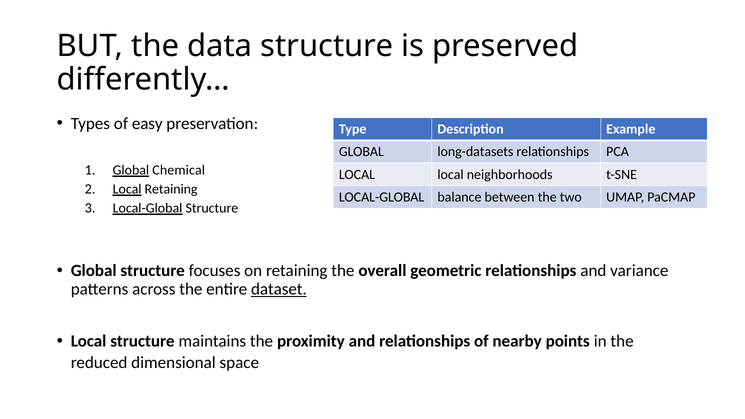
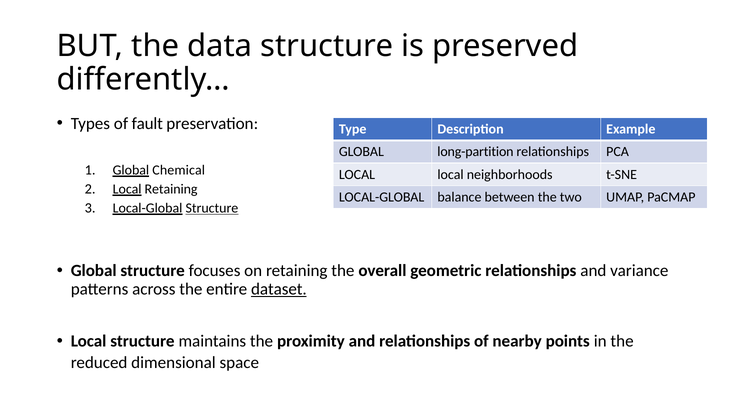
easy: easy -> fault
long-datasets: long-datasets -> long-partition
Structure at (212, 208) underline: none -> present
